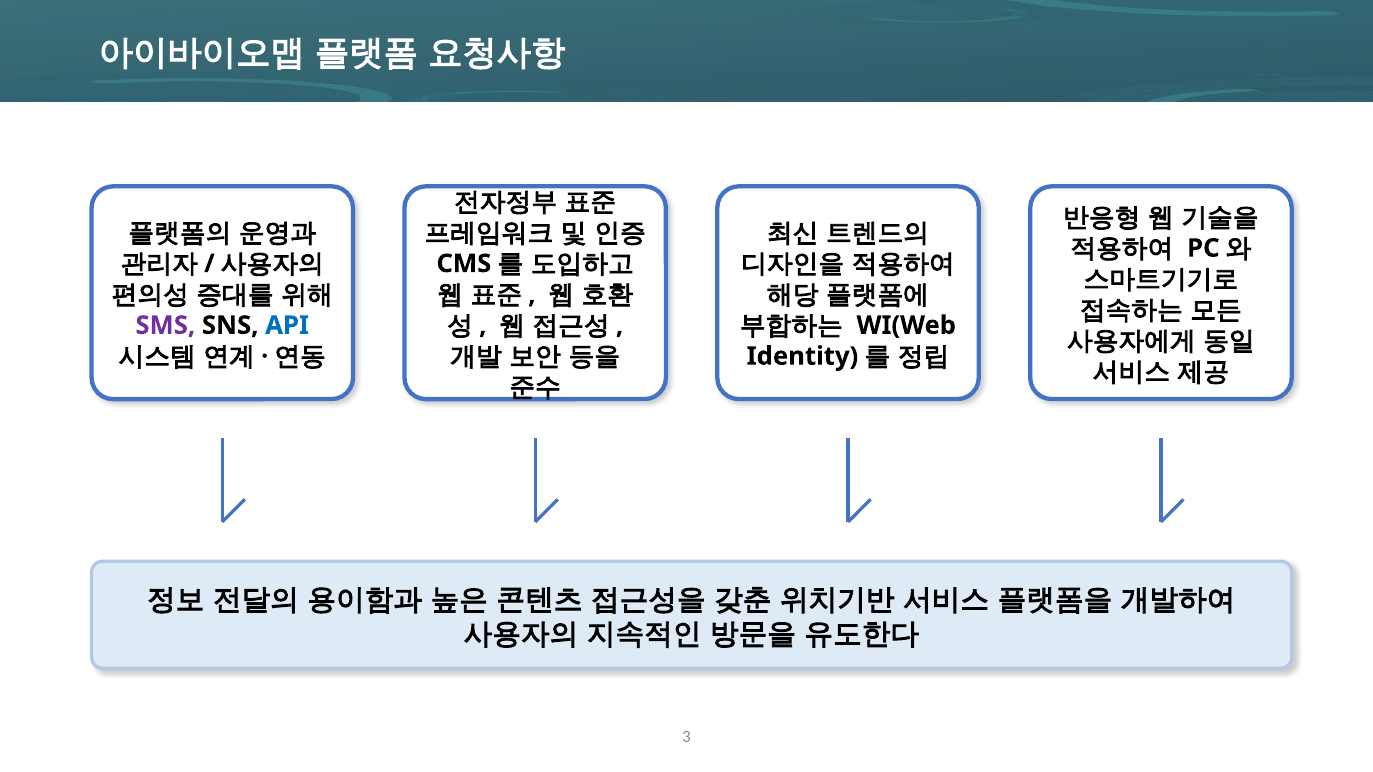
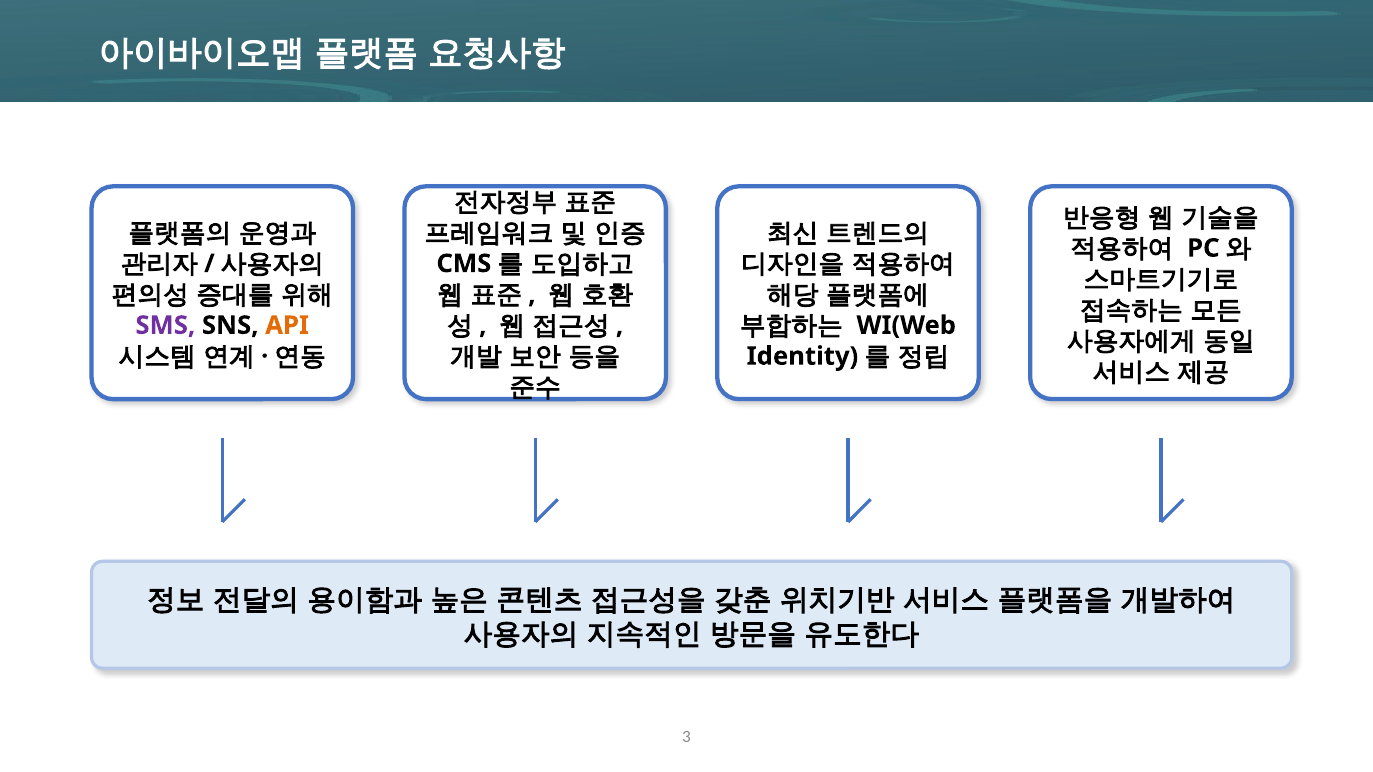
API colour: blue -> orange
